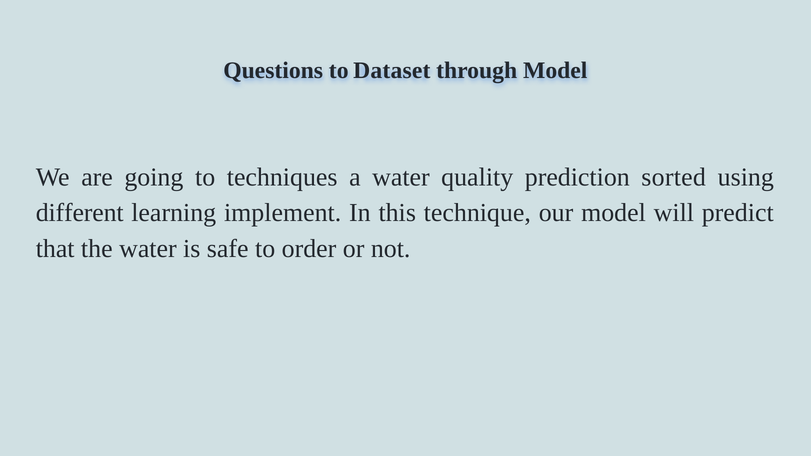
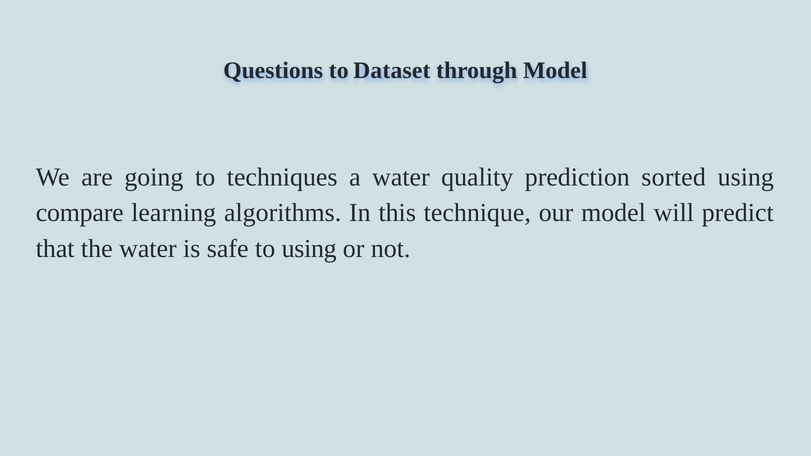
different: different -> compare
implement: implement -> algorithms
to order: order -> using
